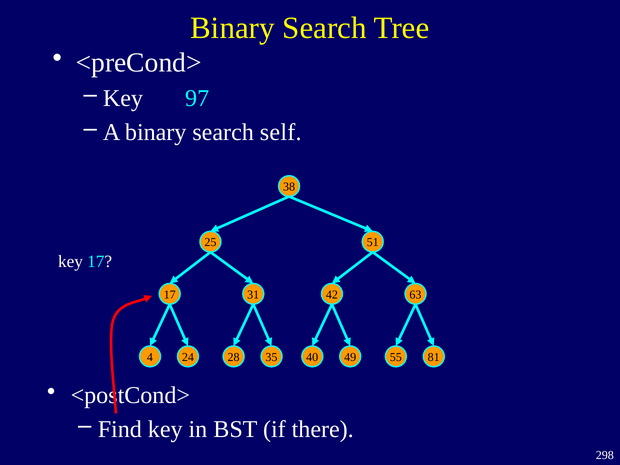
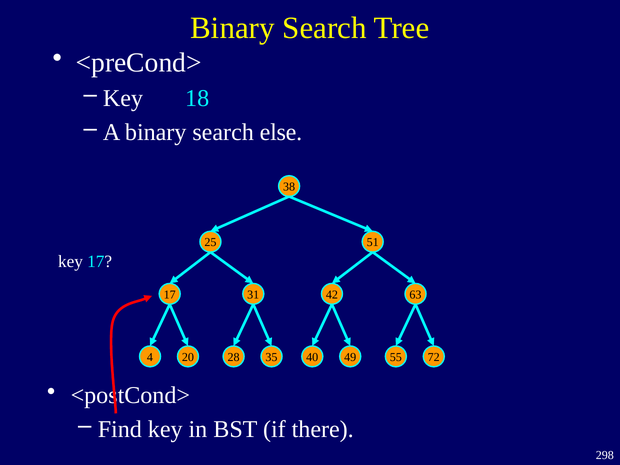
97: 97 -> 18
self: self -> else
24: 24 -> 20
81: 81 -> 72
